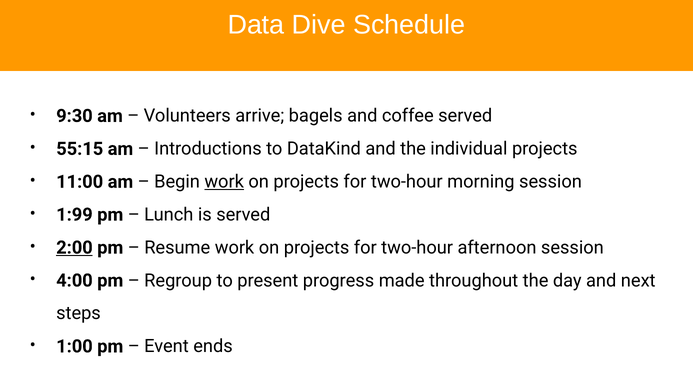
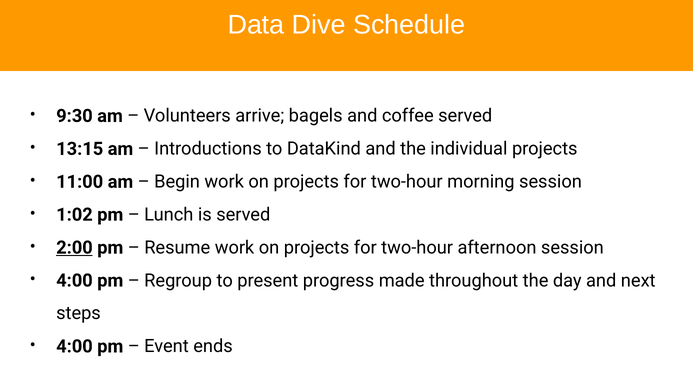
55:15: 55:15 -> 13:15
work at (224, 182) underline: present -> none
1:99: 1:99 -> 1:02
1:00 at (74, 346): 1:00 -> 4:00
